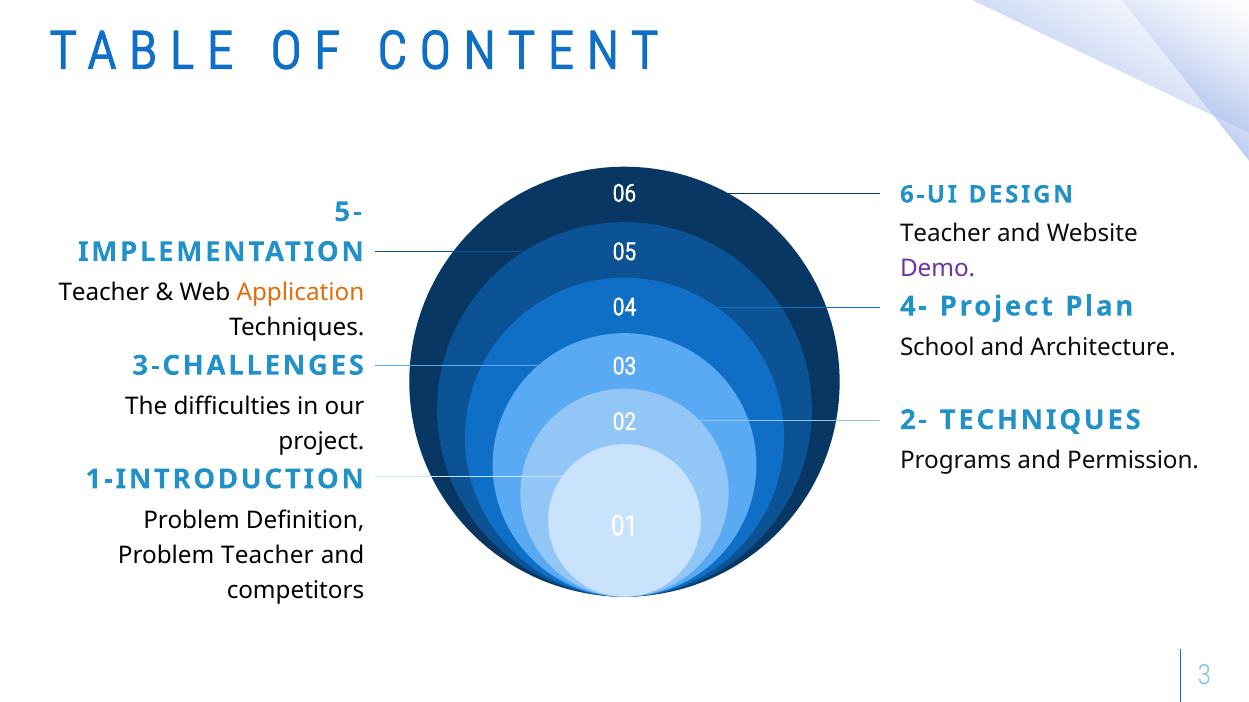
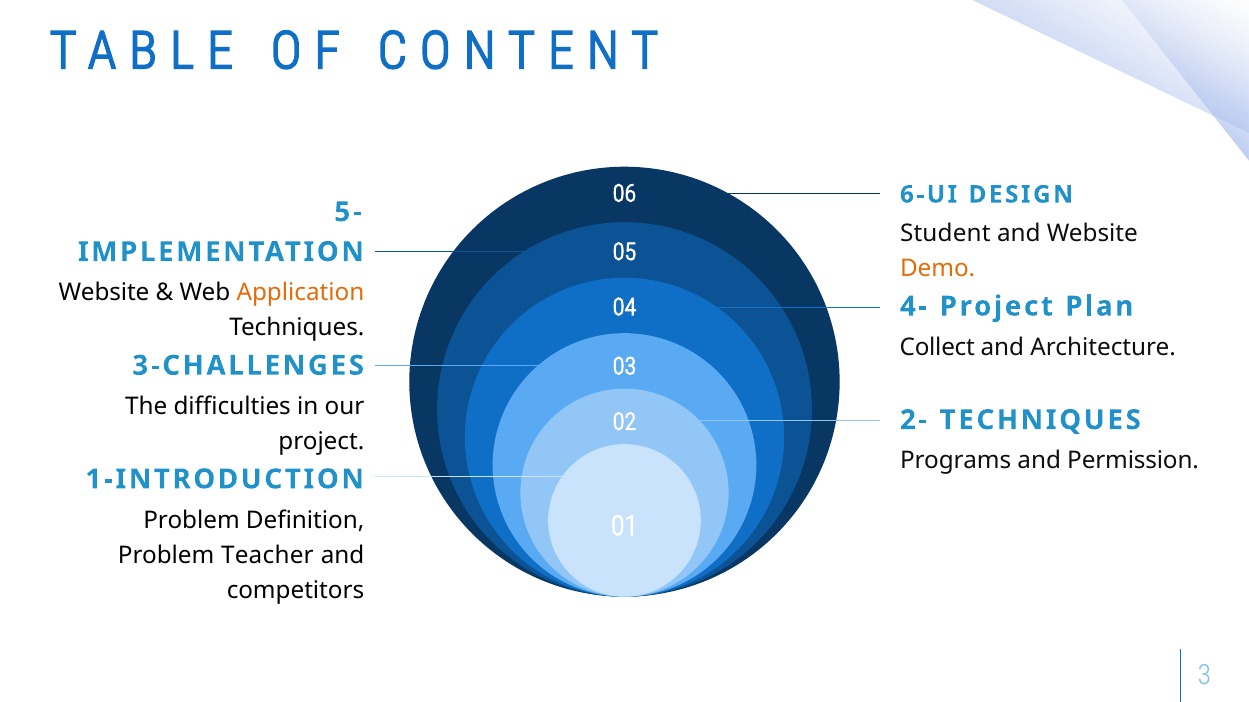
Teacher at (945, 234): Teacher -> Student
Demo colour: purple -> orange
Teacher at (104, 293): Teacher -> Website
School: School -> Collect
